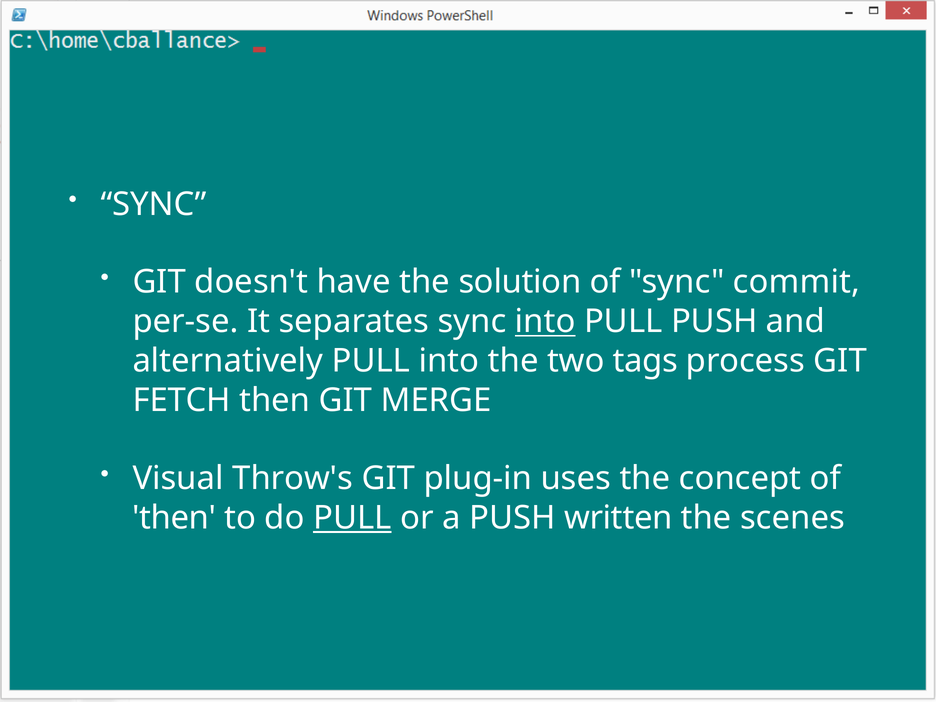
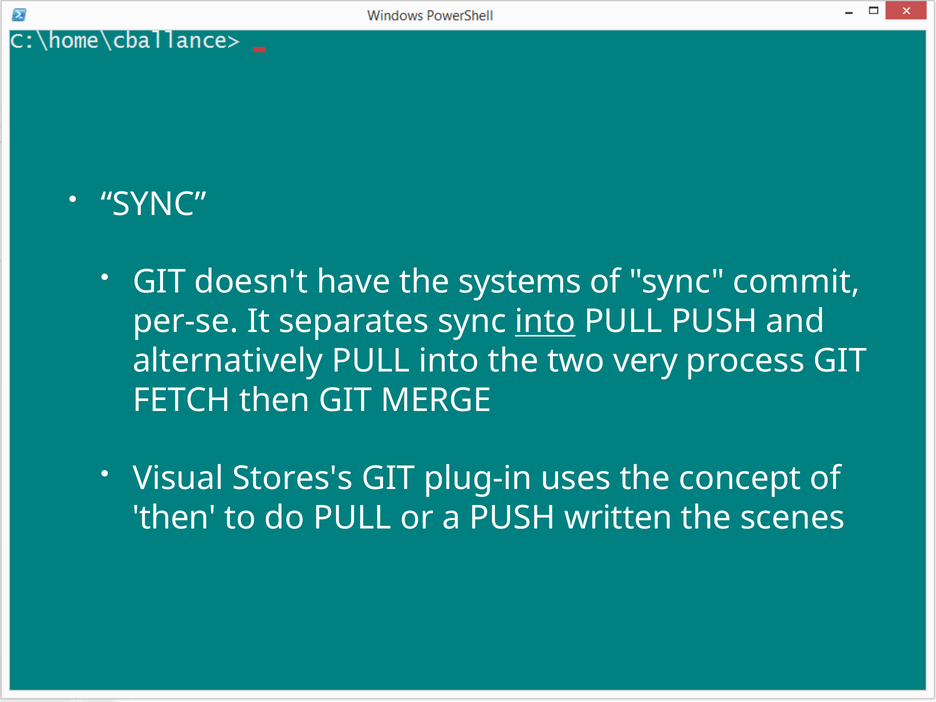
solution: solution -> systems
tags: tags -> very
Throw's: Throw's -> Stores's
PULL at (352, 518) underline: present -> none
